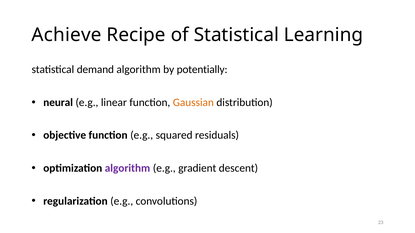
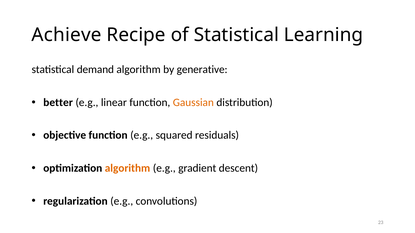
potentially: potentially -> generative
neural: neural -> better
algorithm at (127, 168) colour: purple -> orange
